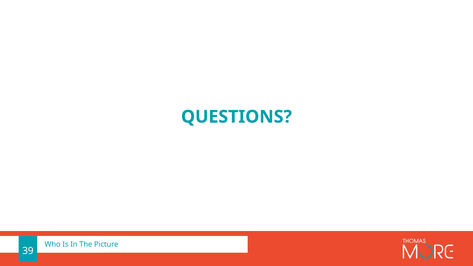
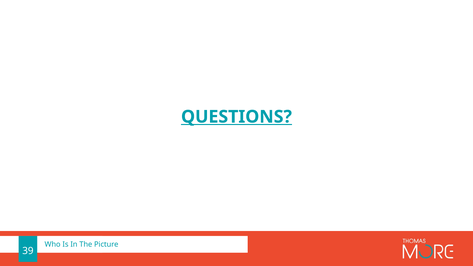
QUESTIONS underline: none -> present
